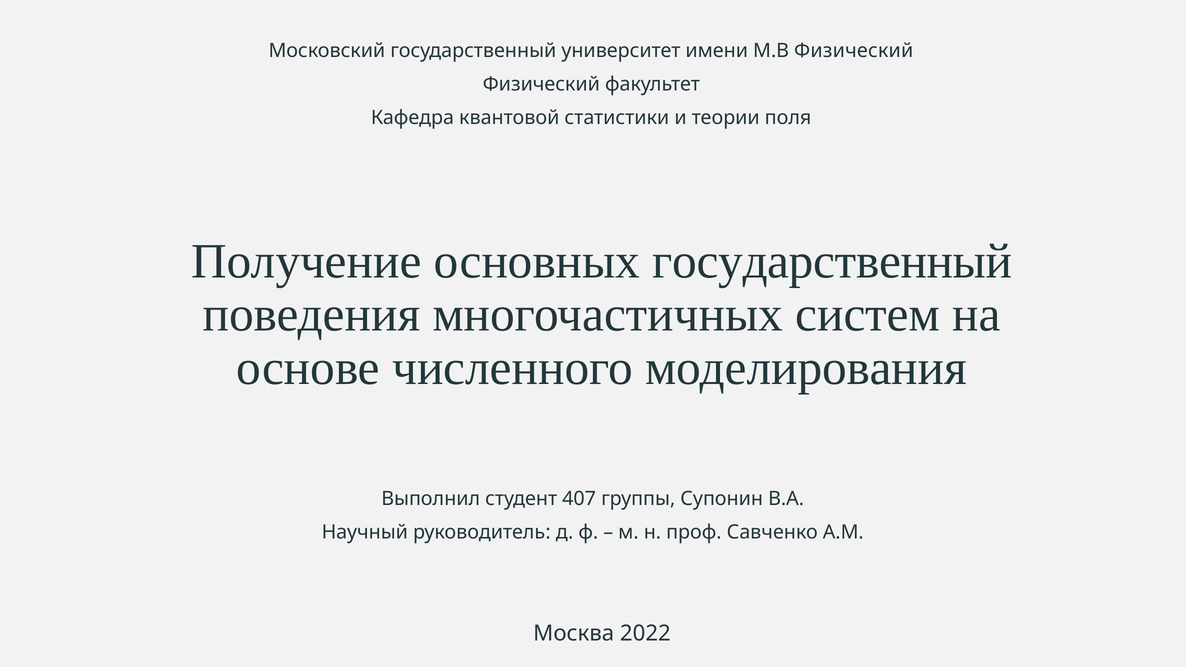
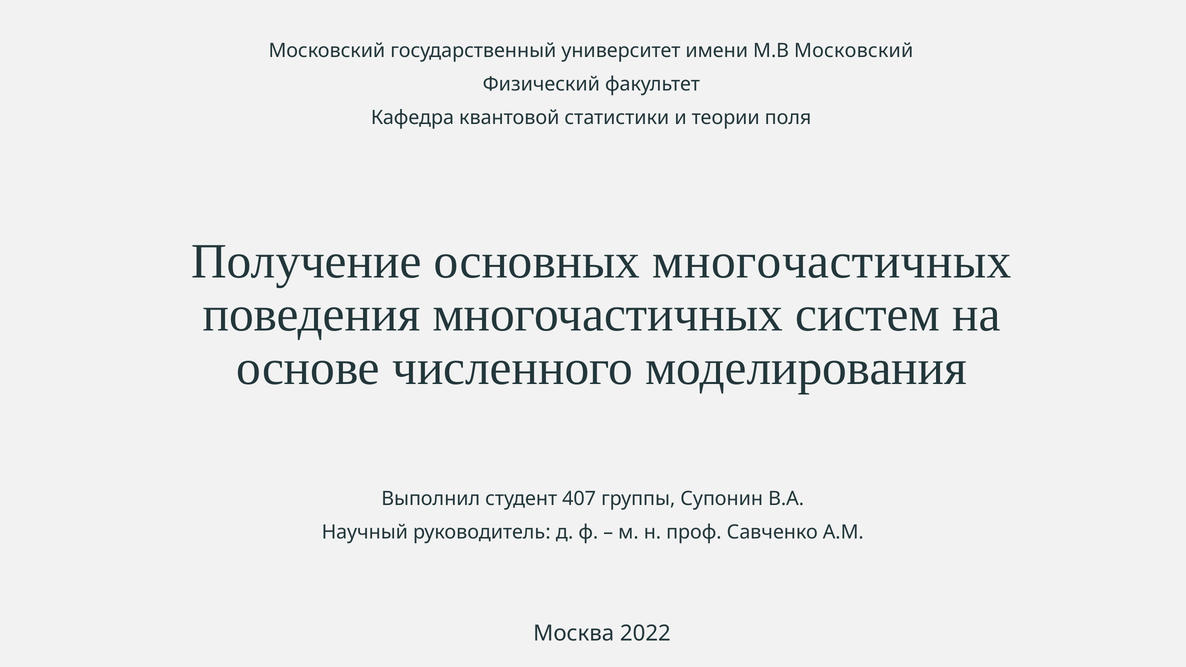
М.В Физический: Физический -> Московский
основных государственный: государственный -> многочастичных
